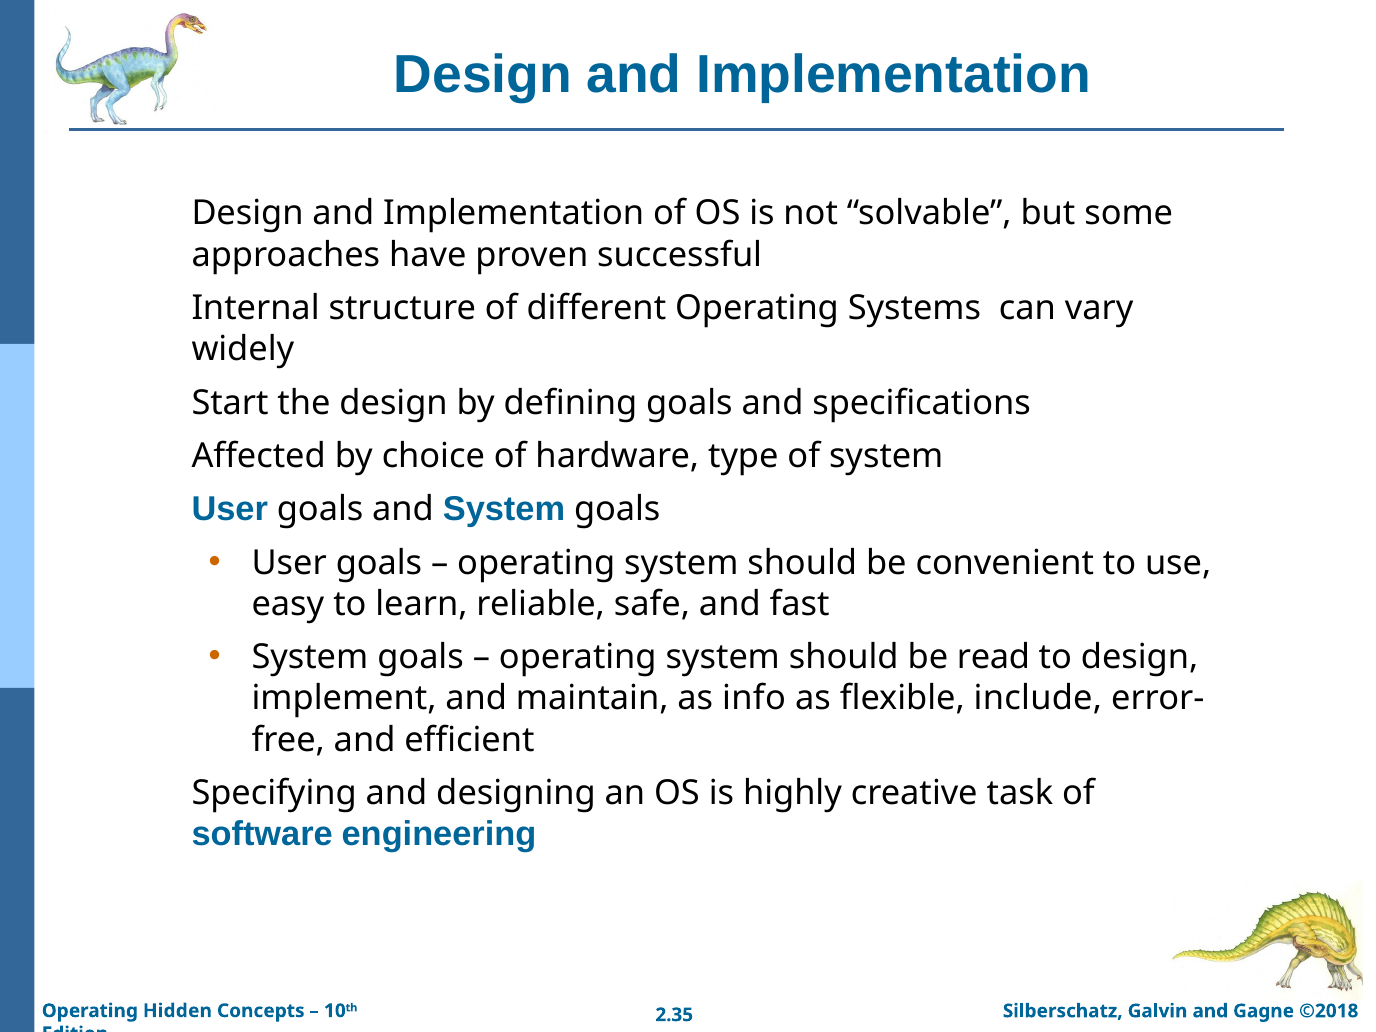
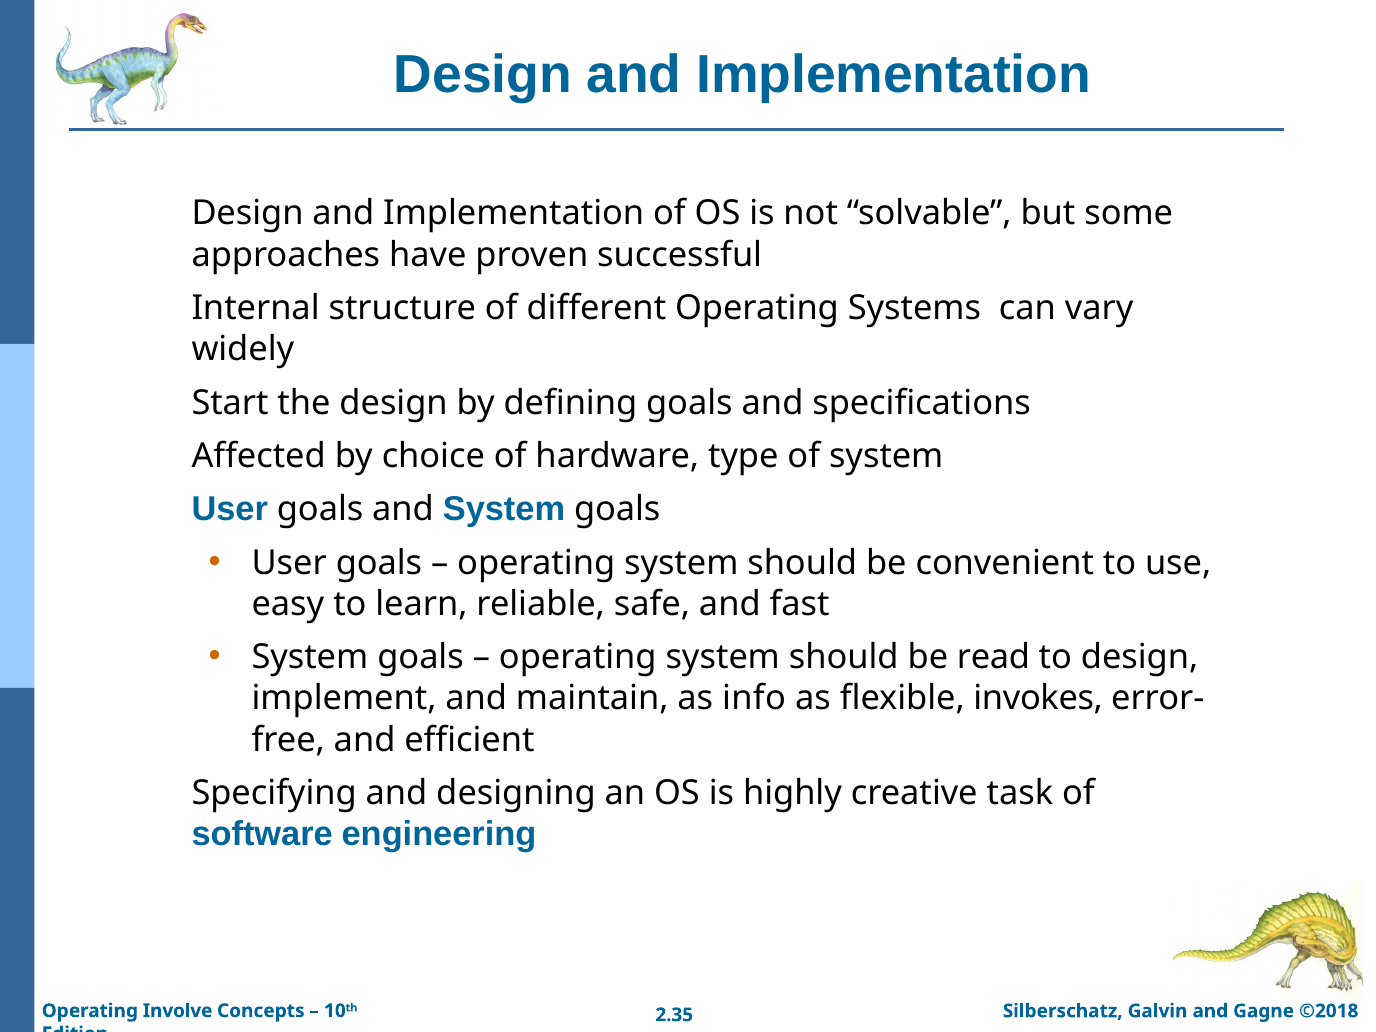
include: include -> invokes
Hidden: Hidden -> Involve
